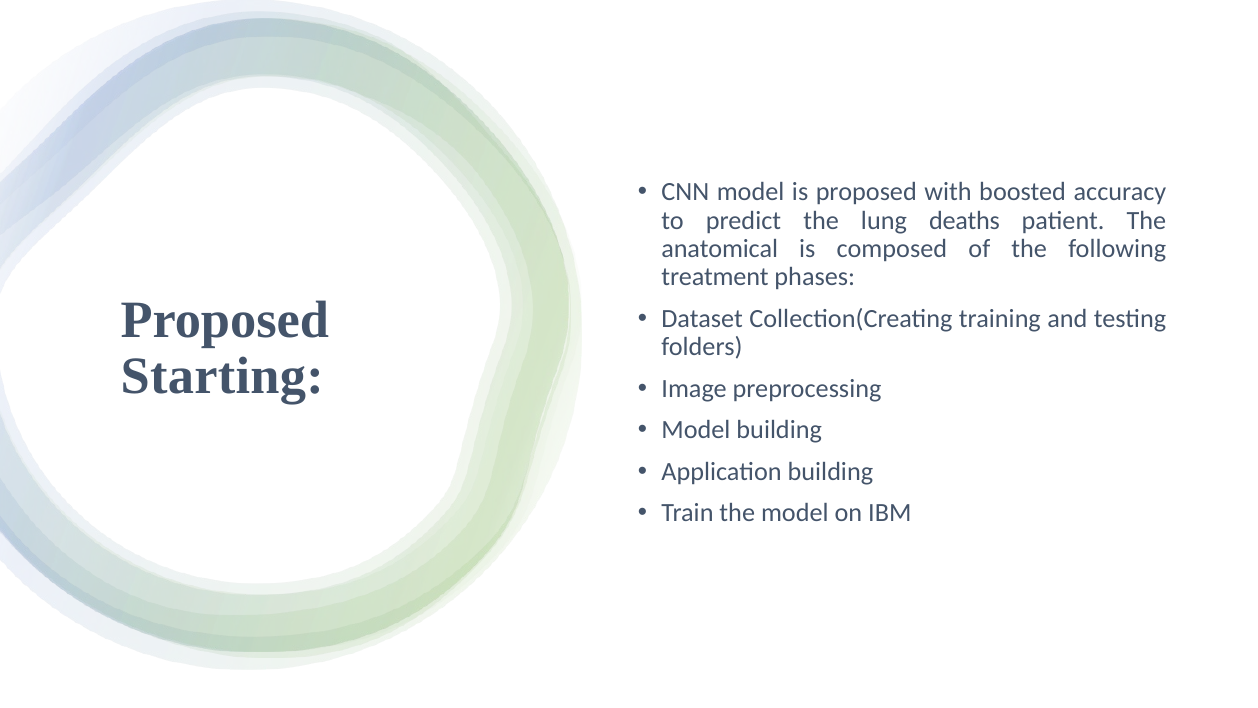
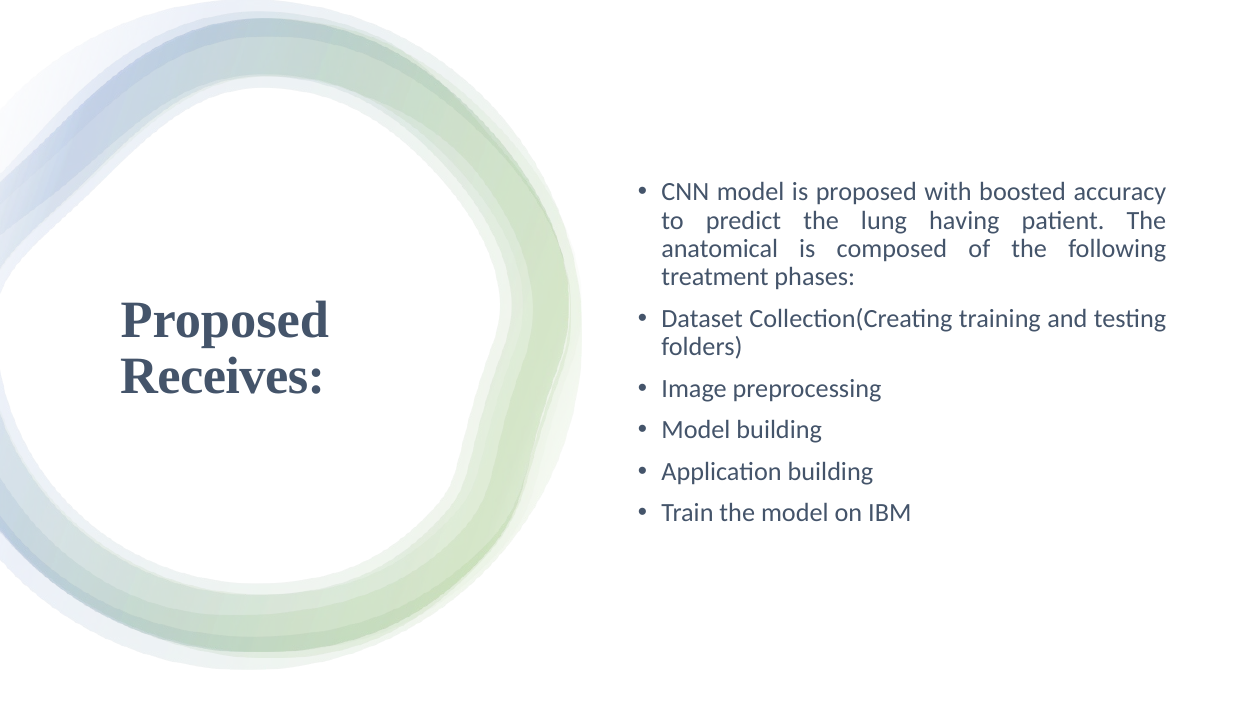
deaths: deaths -> having
Starting: Starting -> Receives
